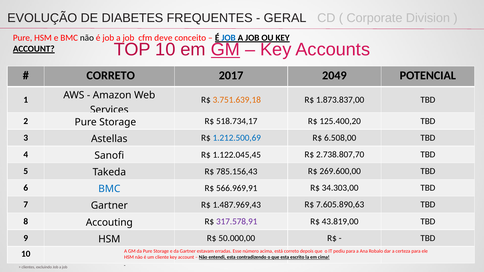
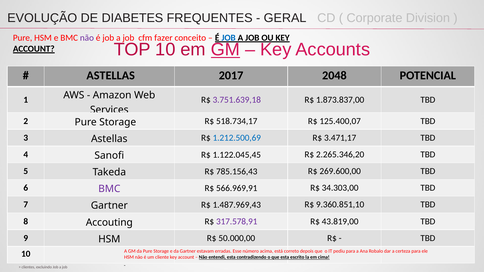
não at (87, 38) colour: black -> purple
deve: deve -> fazer
CORRETO at (111, 75): CORRETO -> ASTELLAS
2049: 2049 -> 2048
3.751.639,18 colour: orange -> purple
125.400,20: 125.400,20 -> 125.400,07
6.508,00: 6.508,00 -> 3.471,17
2.738.807,70: 2.738.807,70 -> 2.265.346,20
BMC at (109, 189) colour: blue -> purple
7.605.890,63: 7.605.890,63 -> 9.360.851,10
